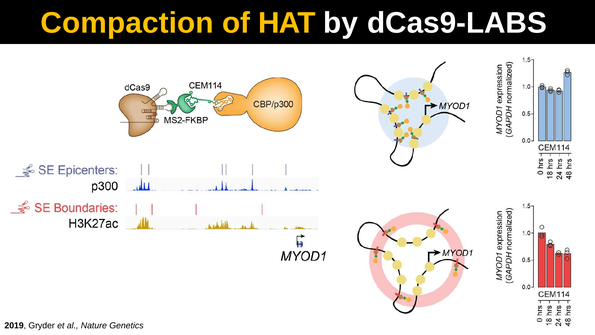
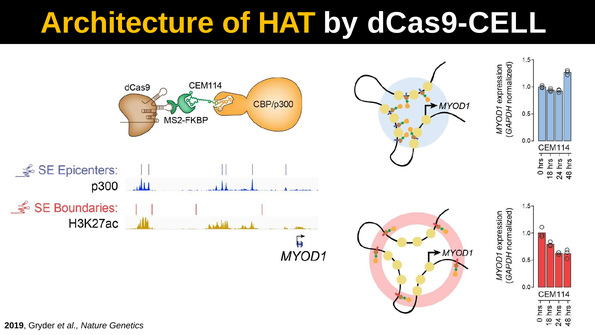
Compaction: Compaction -> Architecture
dCas9-LABS: dCas9-LABS -> dCas9-CELL
